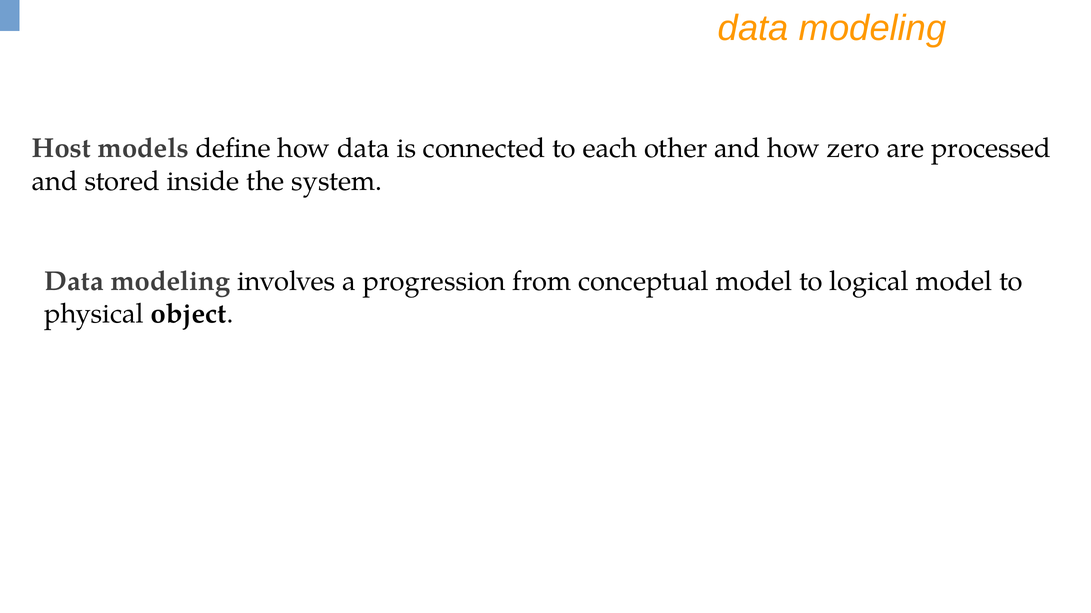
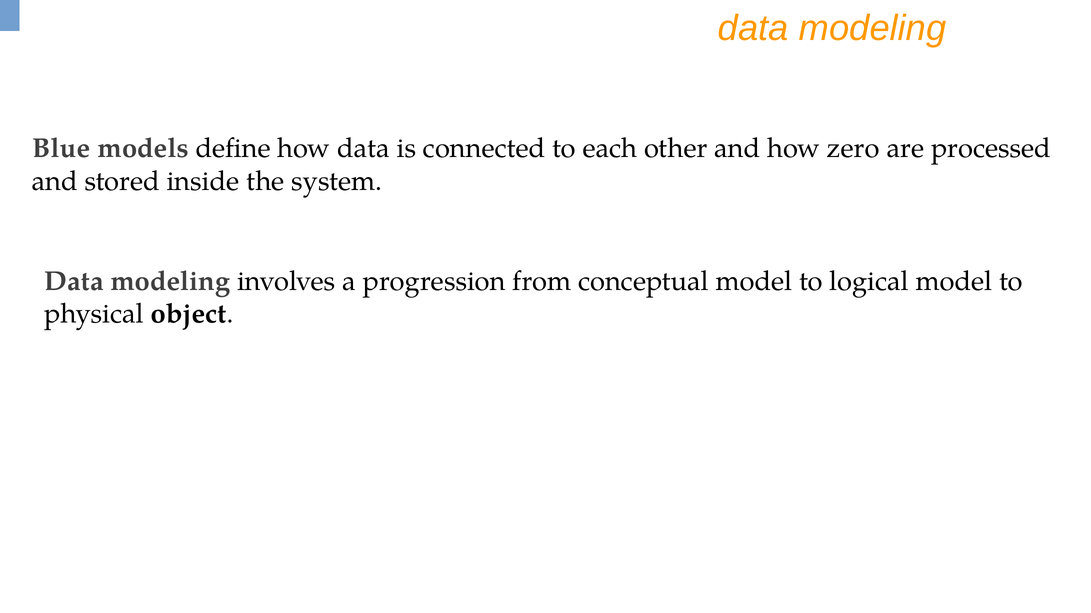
Host: Host -> Blue
